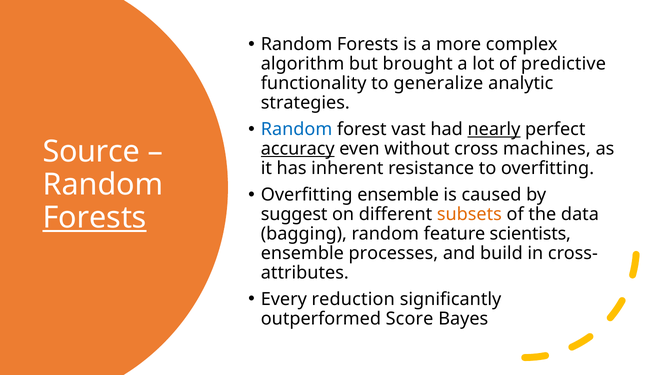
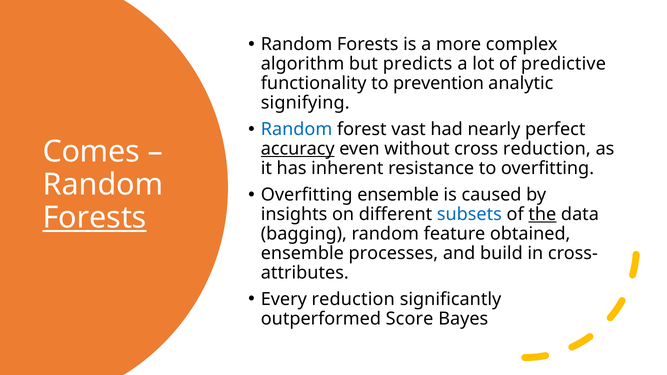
brought: brought -> predicts
generalize: generalize -> prevention
strategies: strategies -> signifying
nearly underline: present -> none
Source: Source -> Comes
cross machines: machines -> reduction
suggest: suggest -> insights
subsets colour: orange -> blue
the underline: none -> present
scientists: scientists -> obtained
